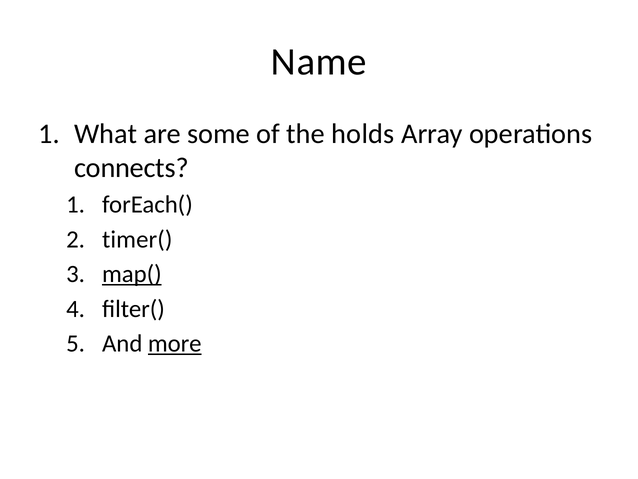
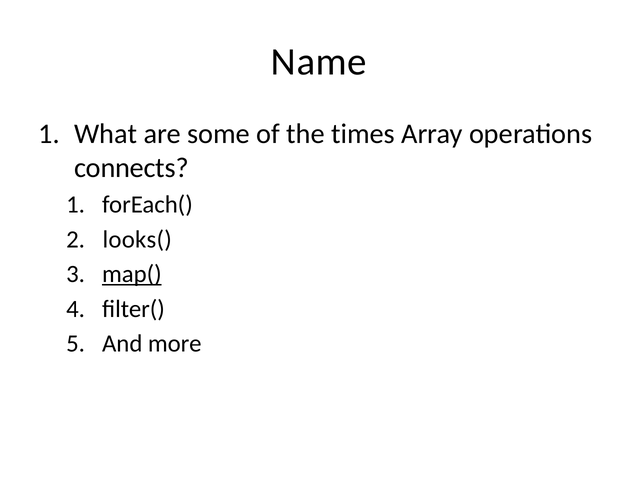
holds: holds -> times
timer(: timer( -> looks(
more underline: present -> none
